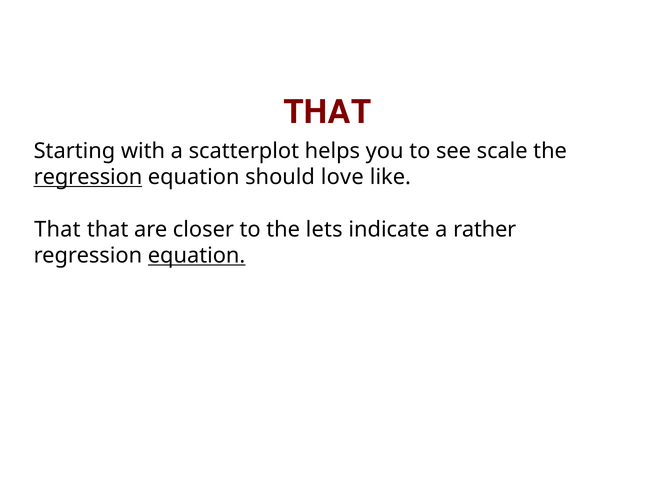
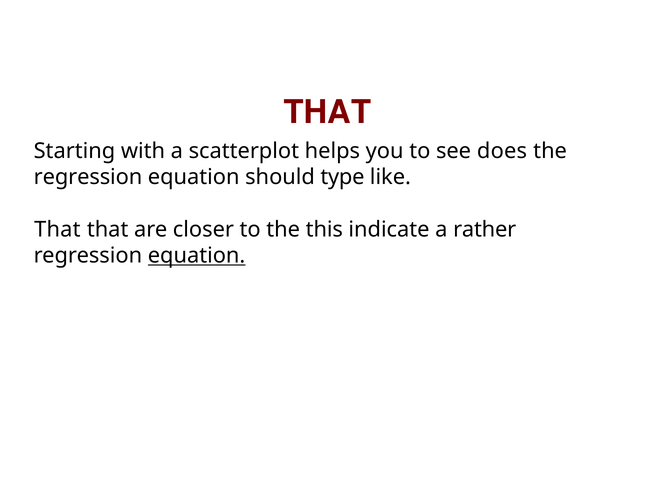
scale: scale -> does
regression at (88, 177) underline: present -> none
love: love -> type
lets: lets -> this
